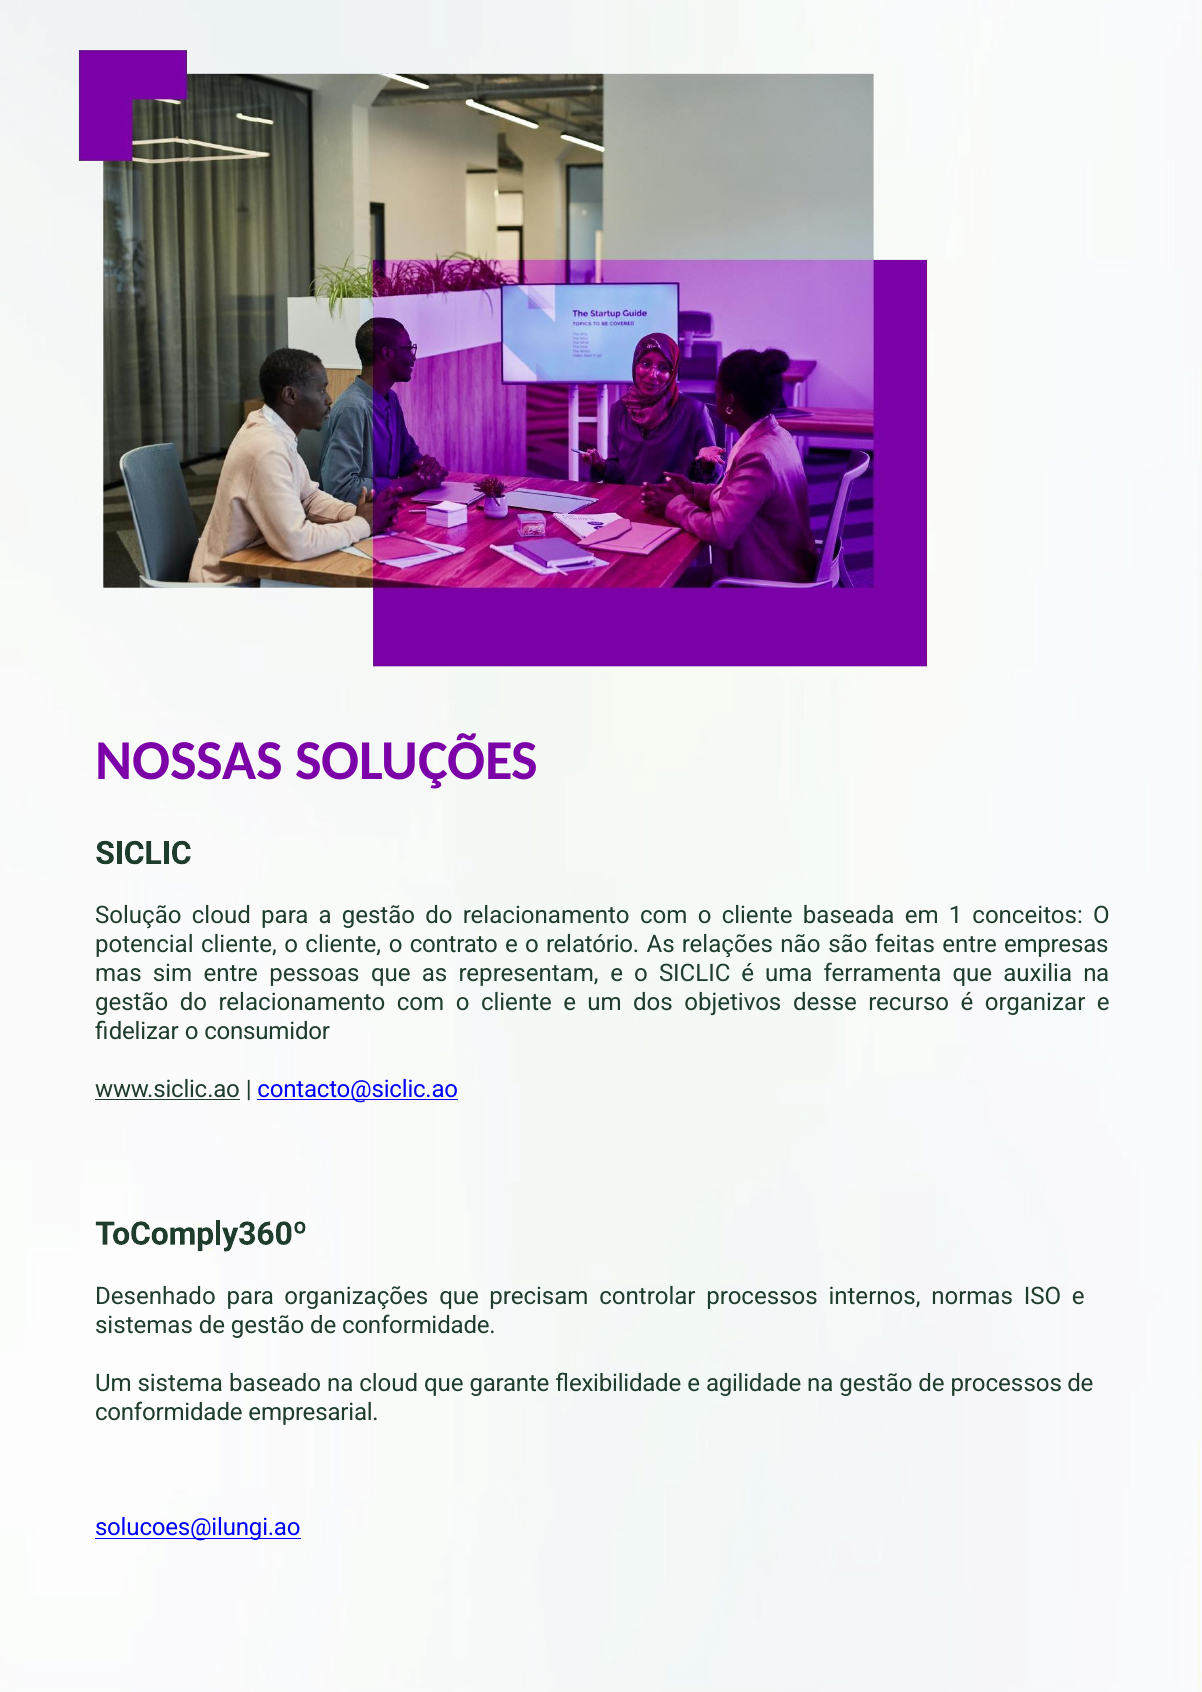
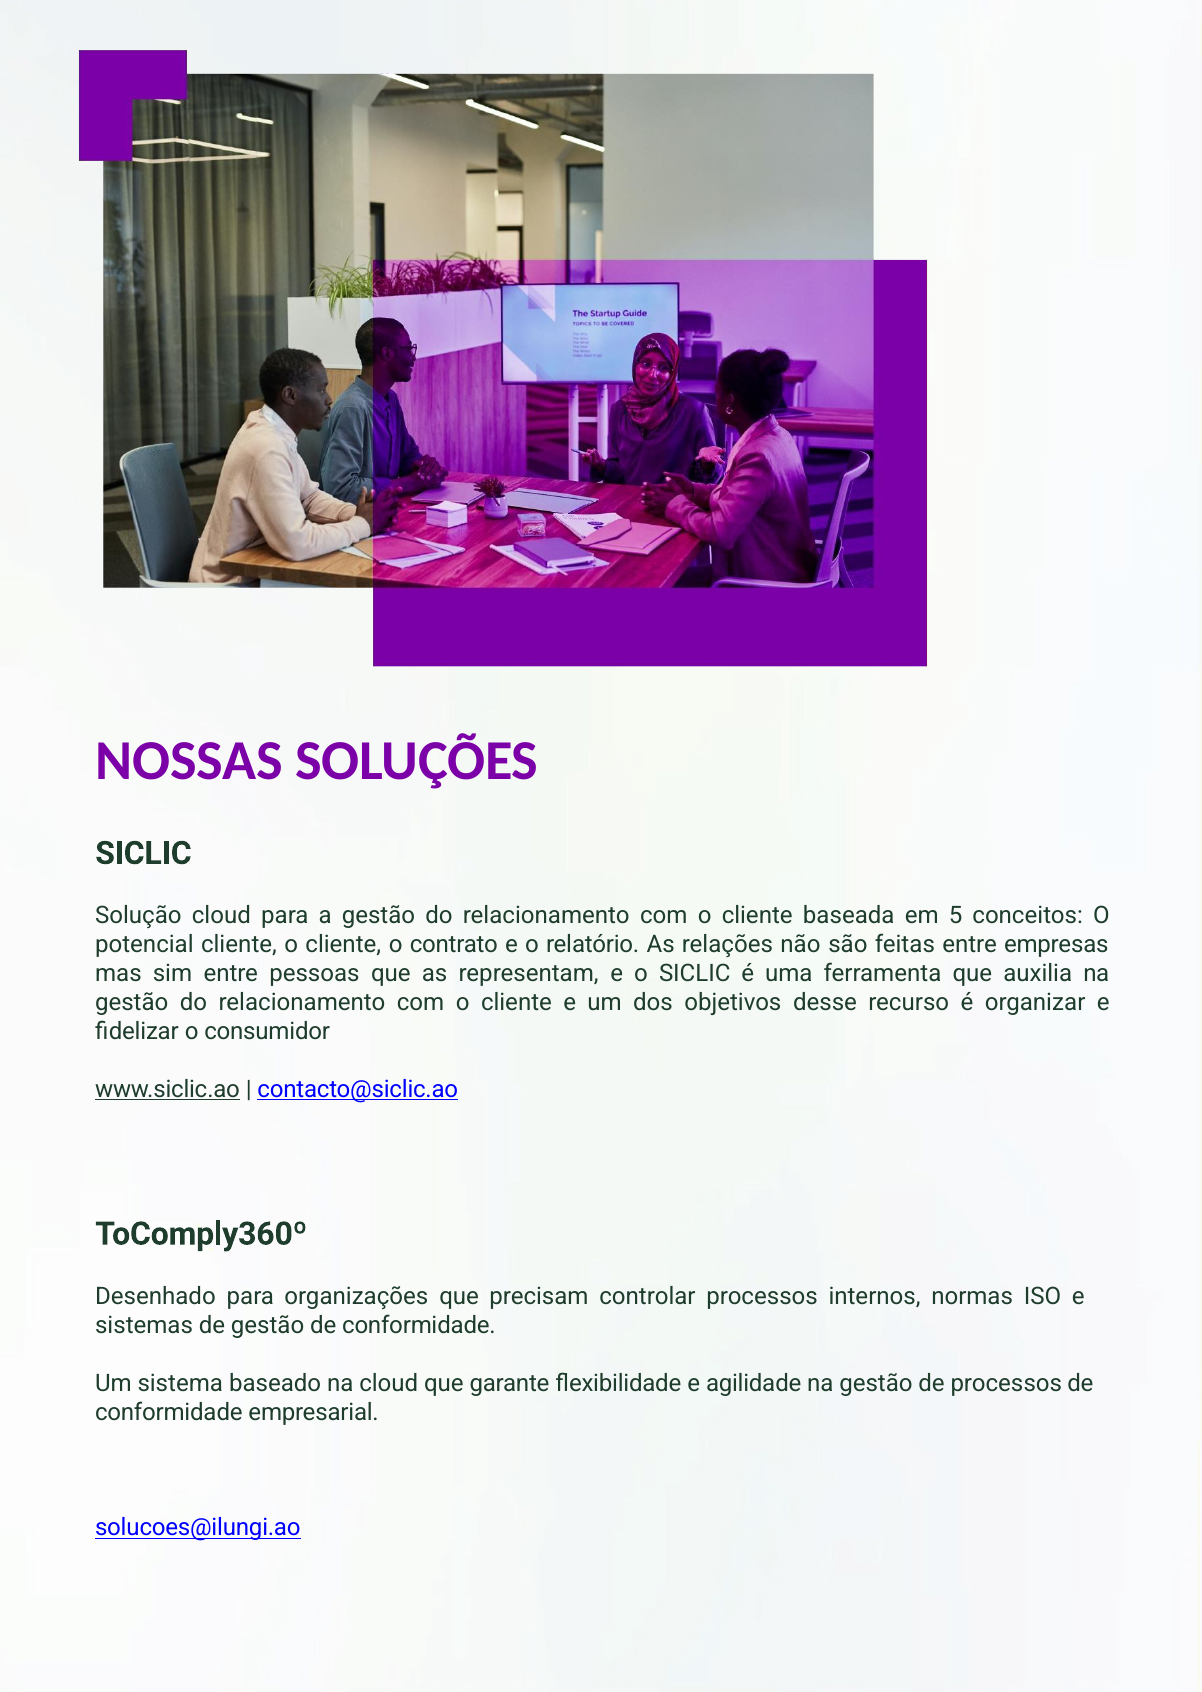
1: 1 -> 5
